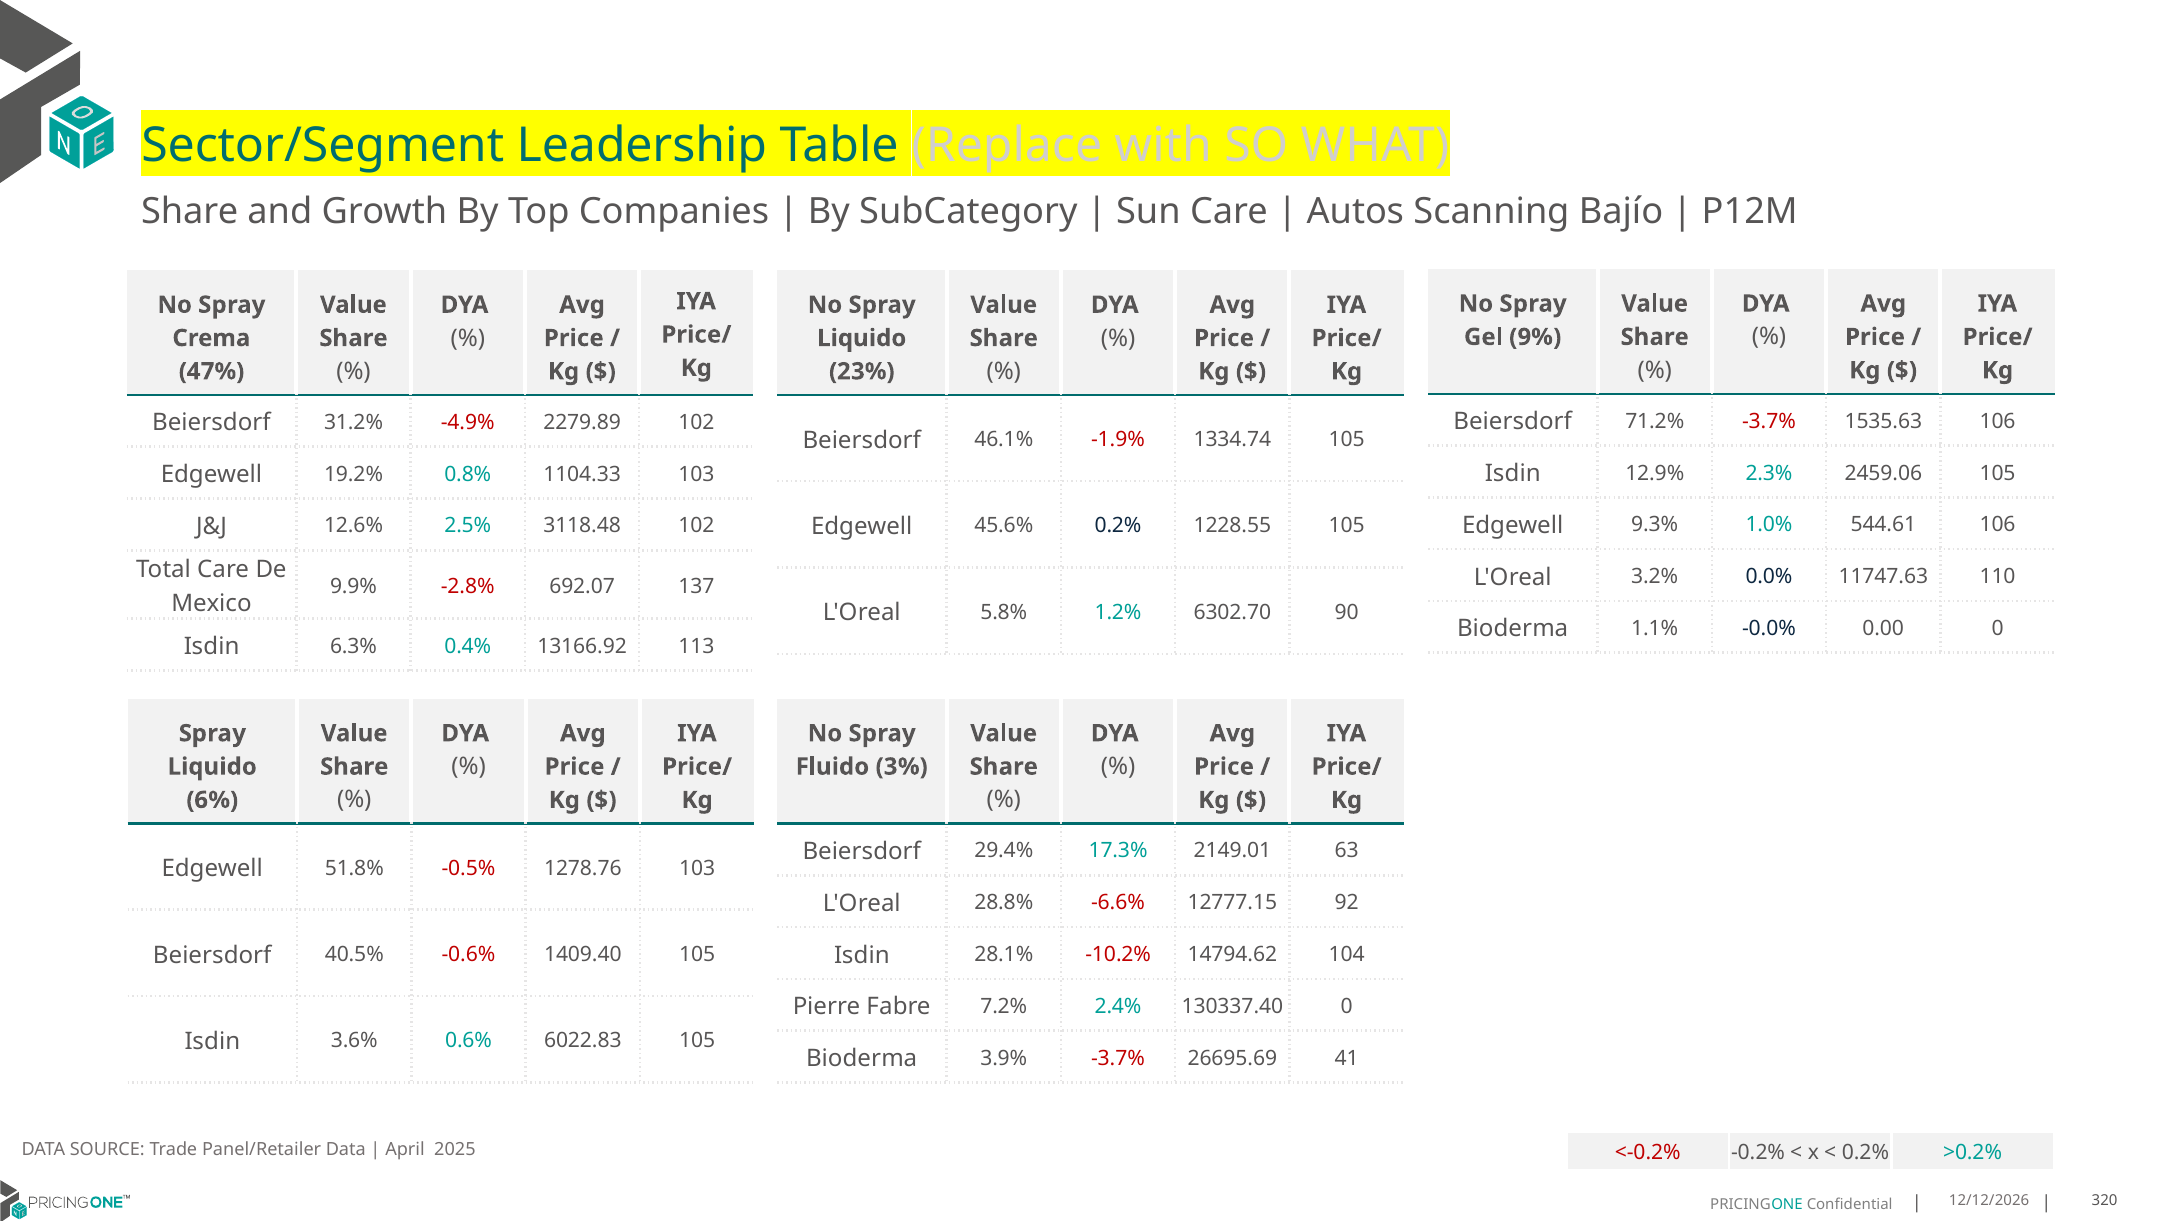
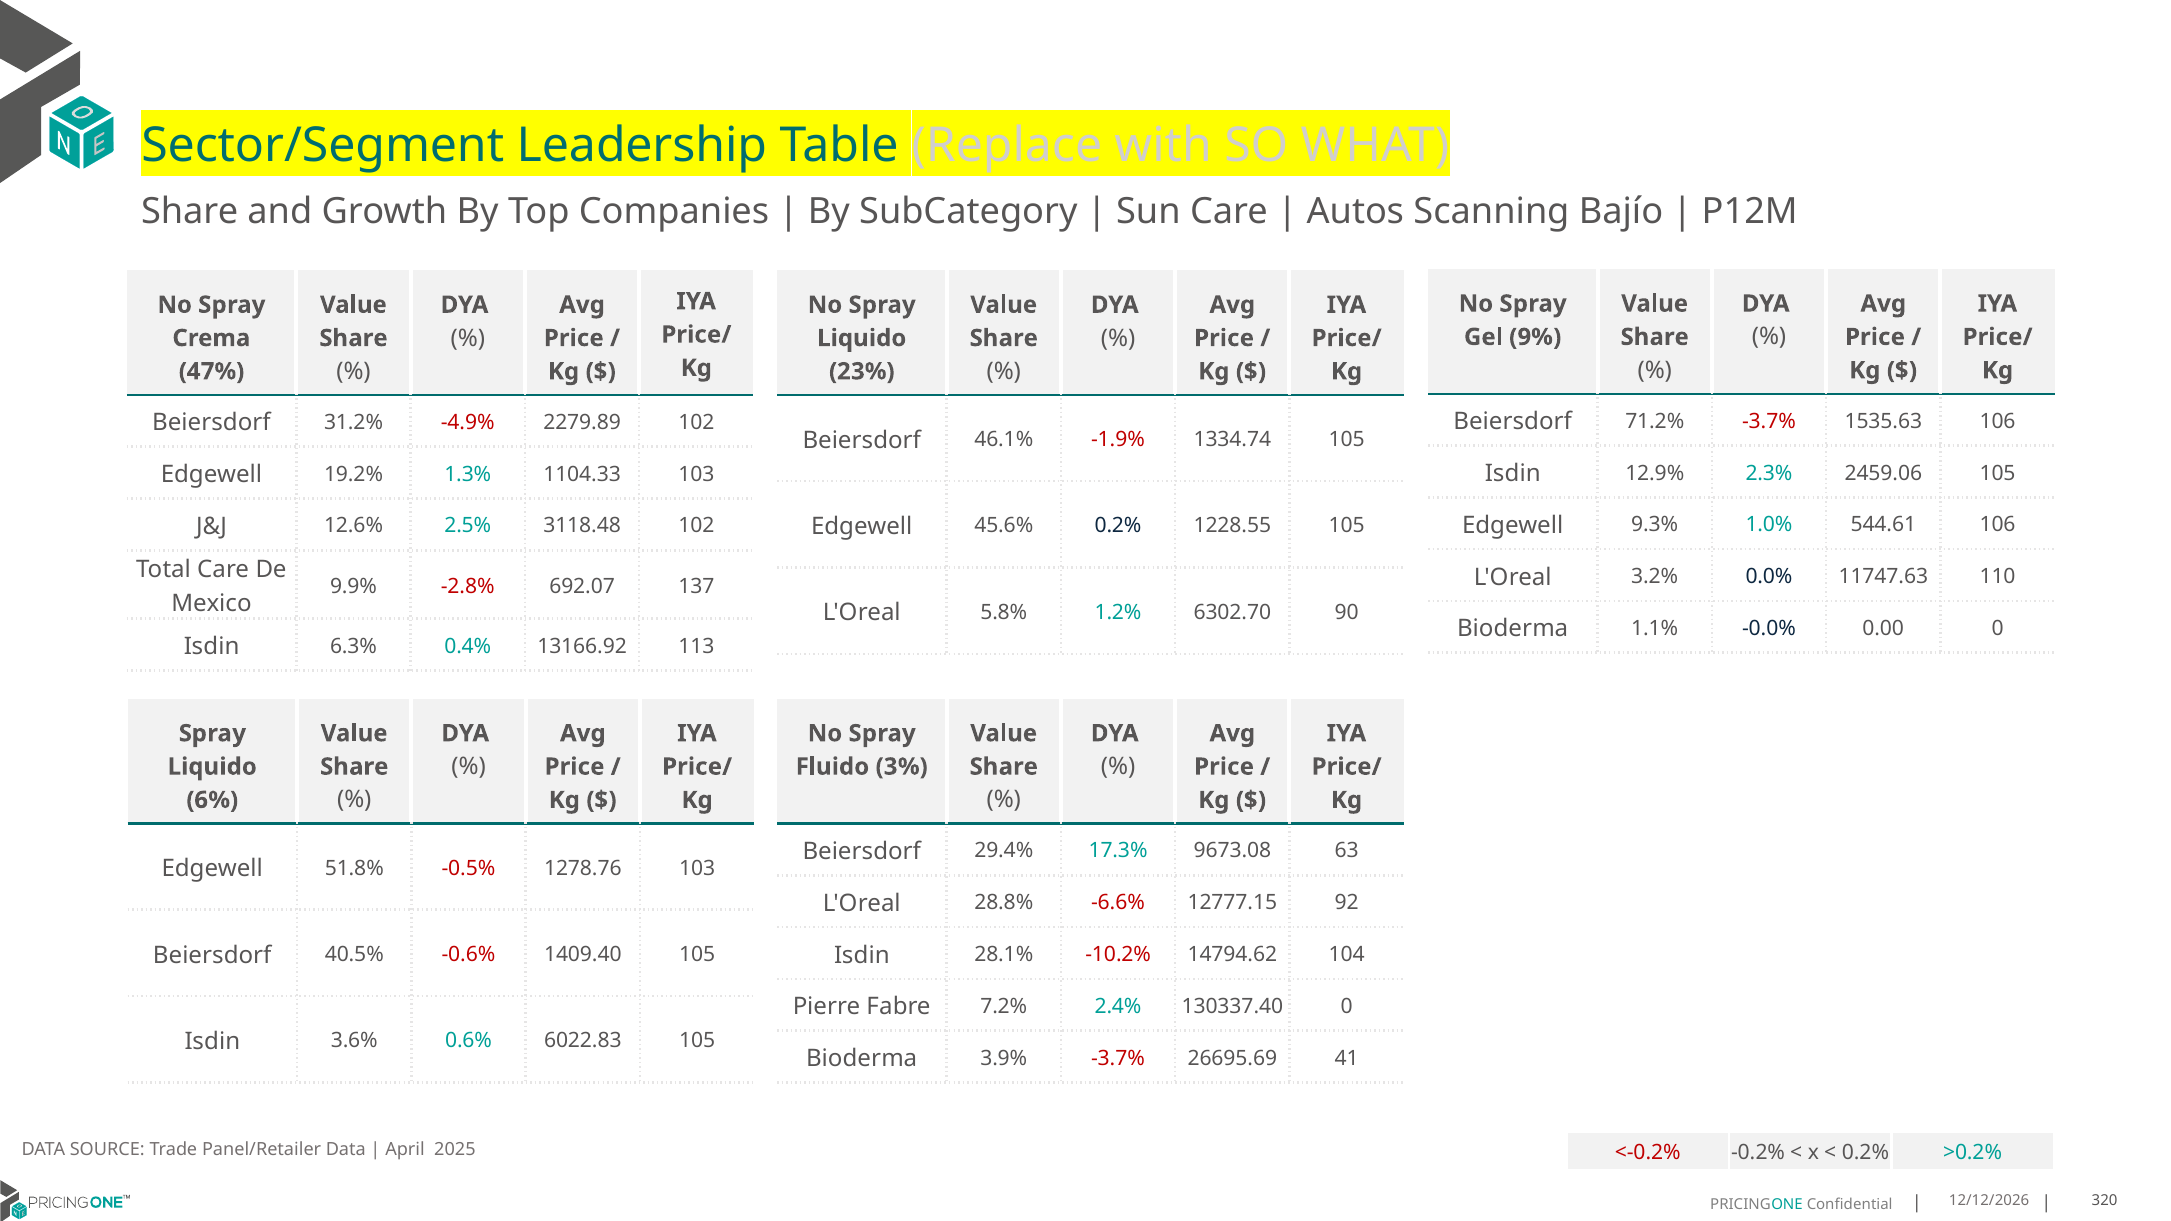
0.8%: 0.8% -> 1.3%
2149.01: 2149.01 -> 9673.08
